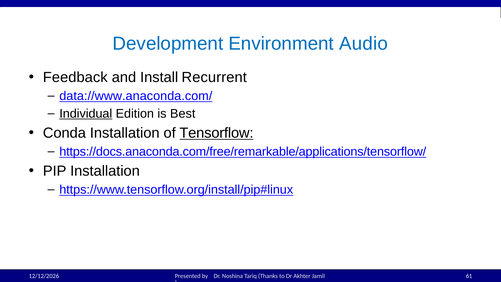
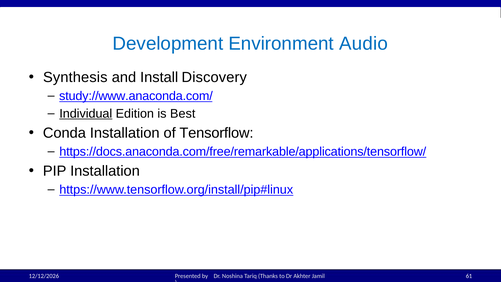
Feedback: Feedback -> Synthesis
Recurrent: Recurrent -> Discovery
data://www.anaconda.com/: data://www.anaconda.com/ -> study://www.anaconda.com/
Tensorflow underline: present -> none
